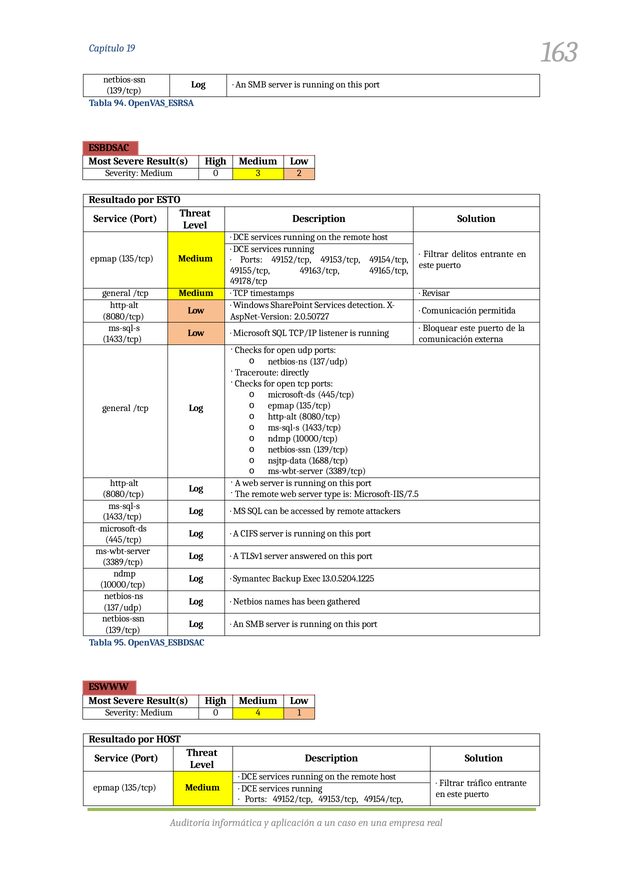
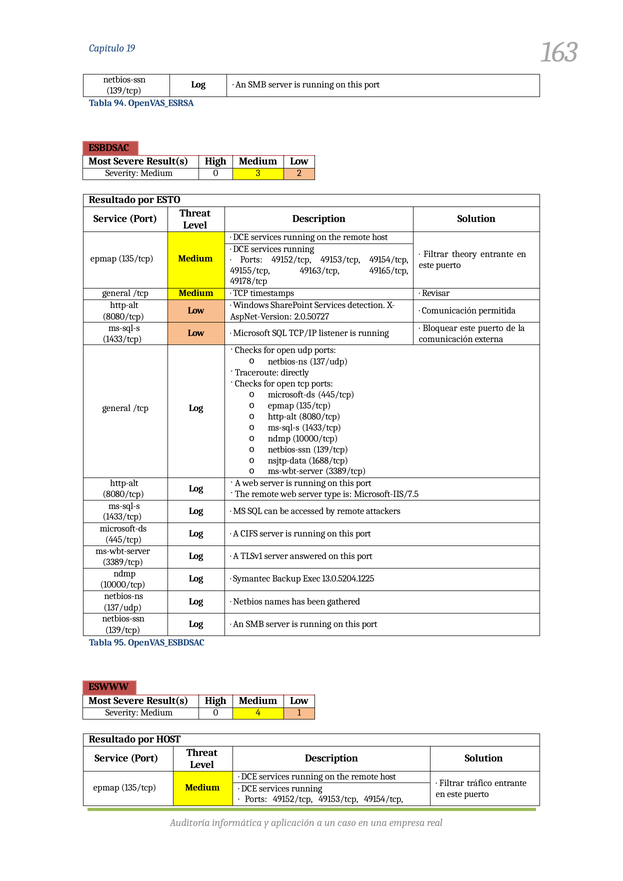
delitos: delitos -> theory
